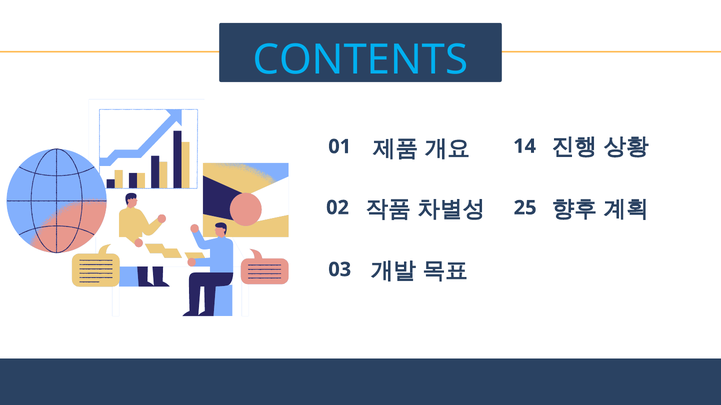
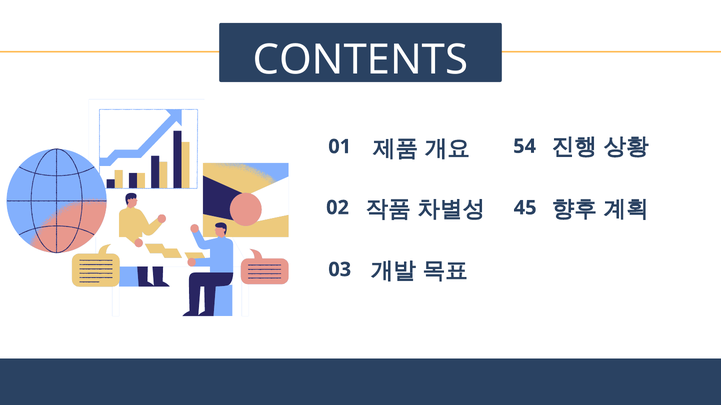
CONTENTS colour: light blue -> white
14: 14 -> 54
25: 25 -> 45
